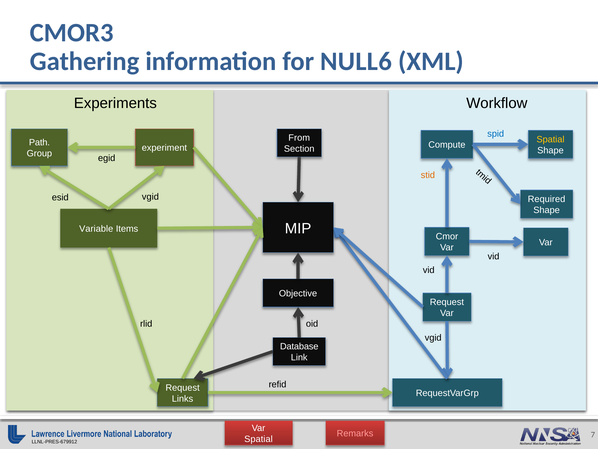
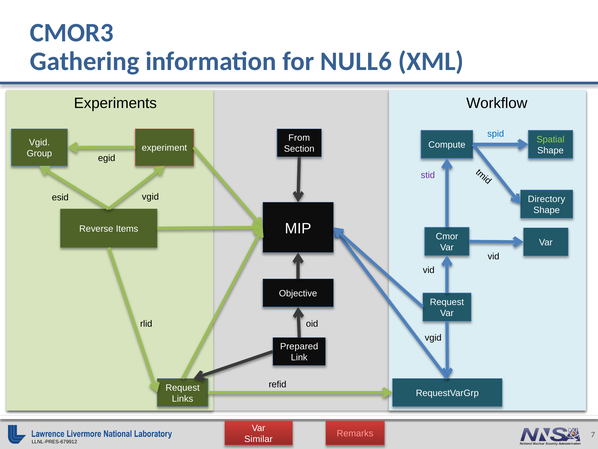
Spatial at (551, 139) colour: yellow -> light green
Path at (39, 142): Path -> Vgid
stid colour: orange -> purple
Required: Required -> Directory
Variable: Variable -> Reverse
Database: Database -> Prepared
Spatial at (259, 439): Spatial -> Similar
